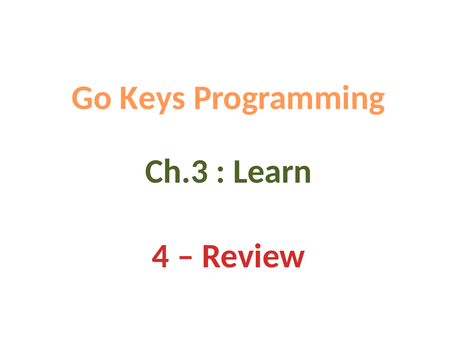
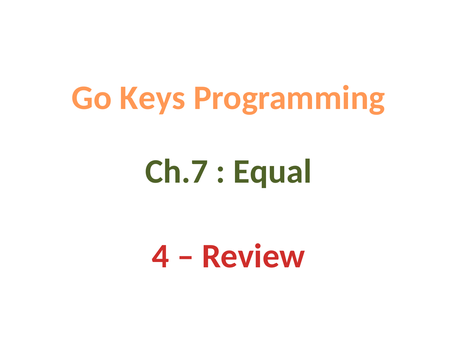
Ch.3: Ch.3 -> Ch.7
Learn: Learn -> Equal
